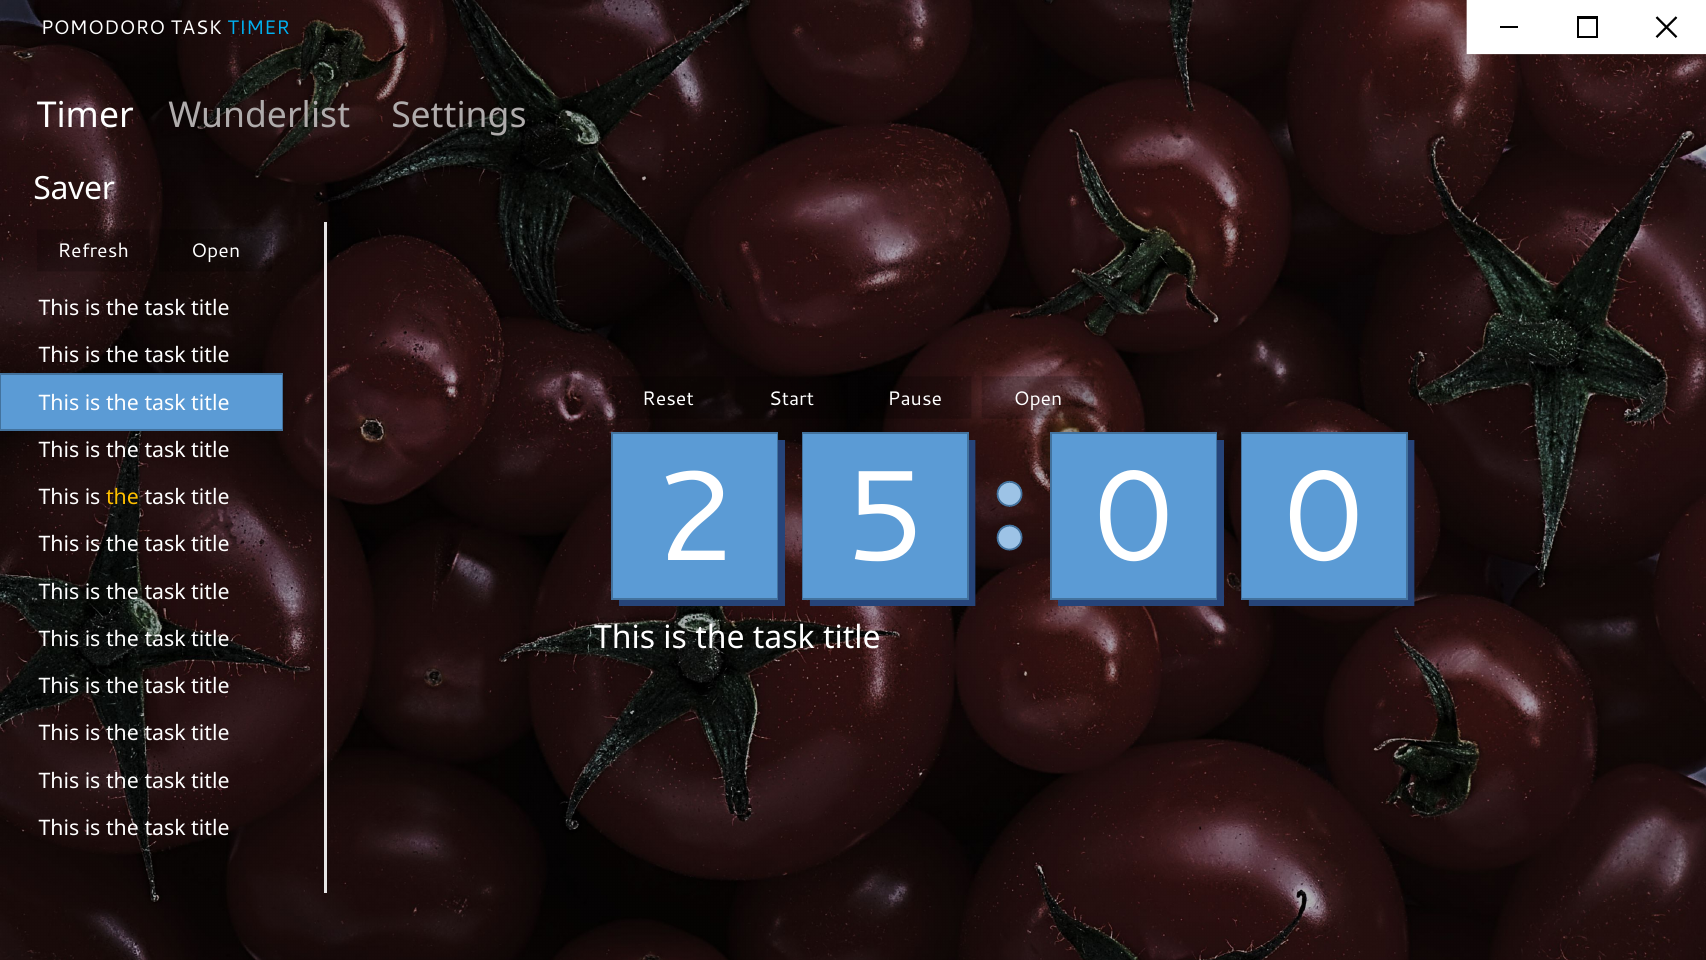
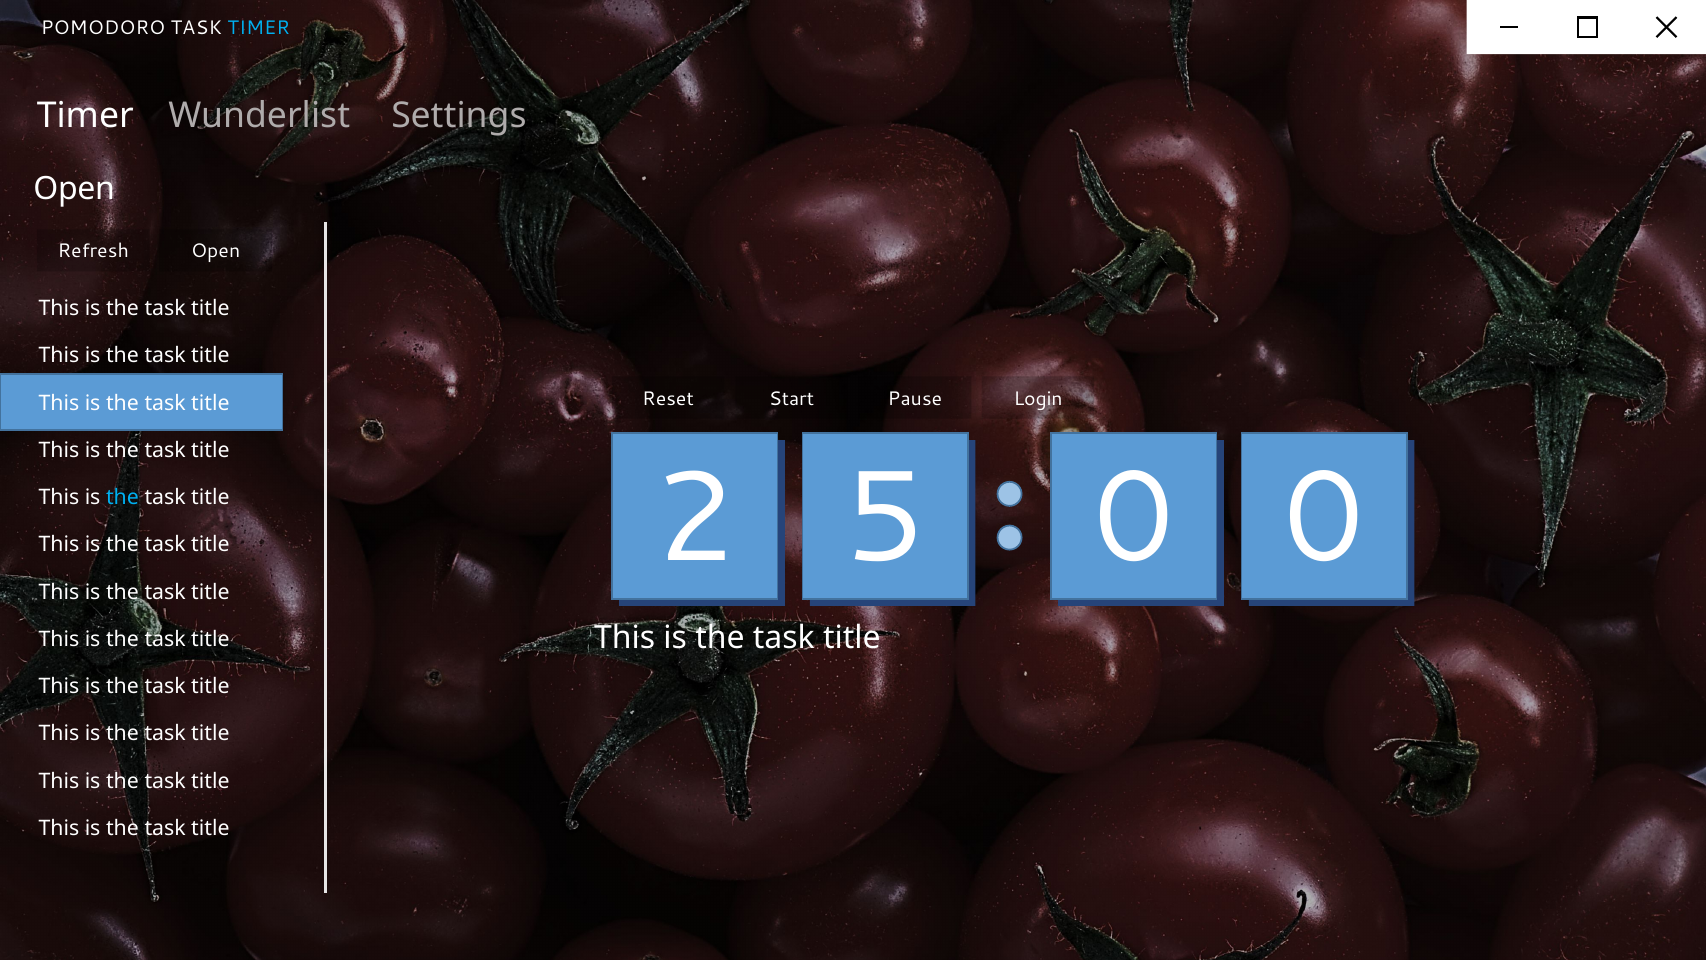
Saver at (74, 189): Saver -> Open
Open at (1038, 399): Open -> Login
the at (122, 497) colour: yellow -> light blue
